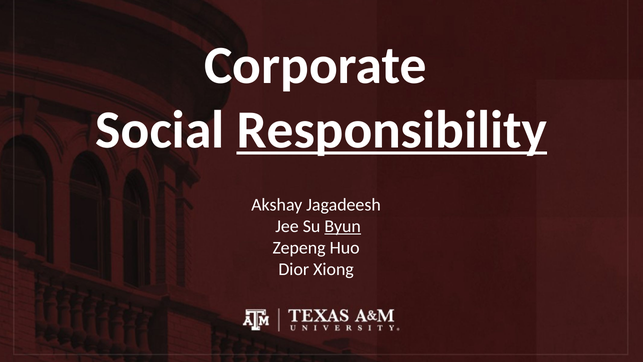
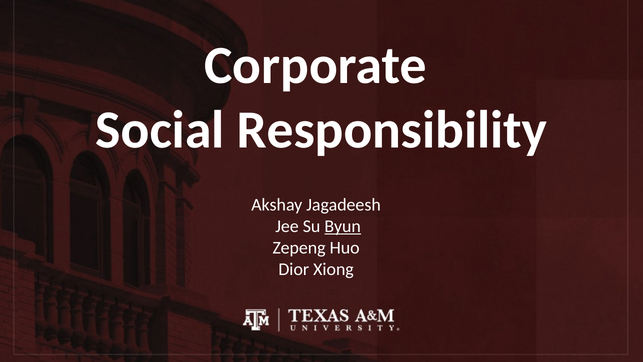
Responsibility underline: present -> none
